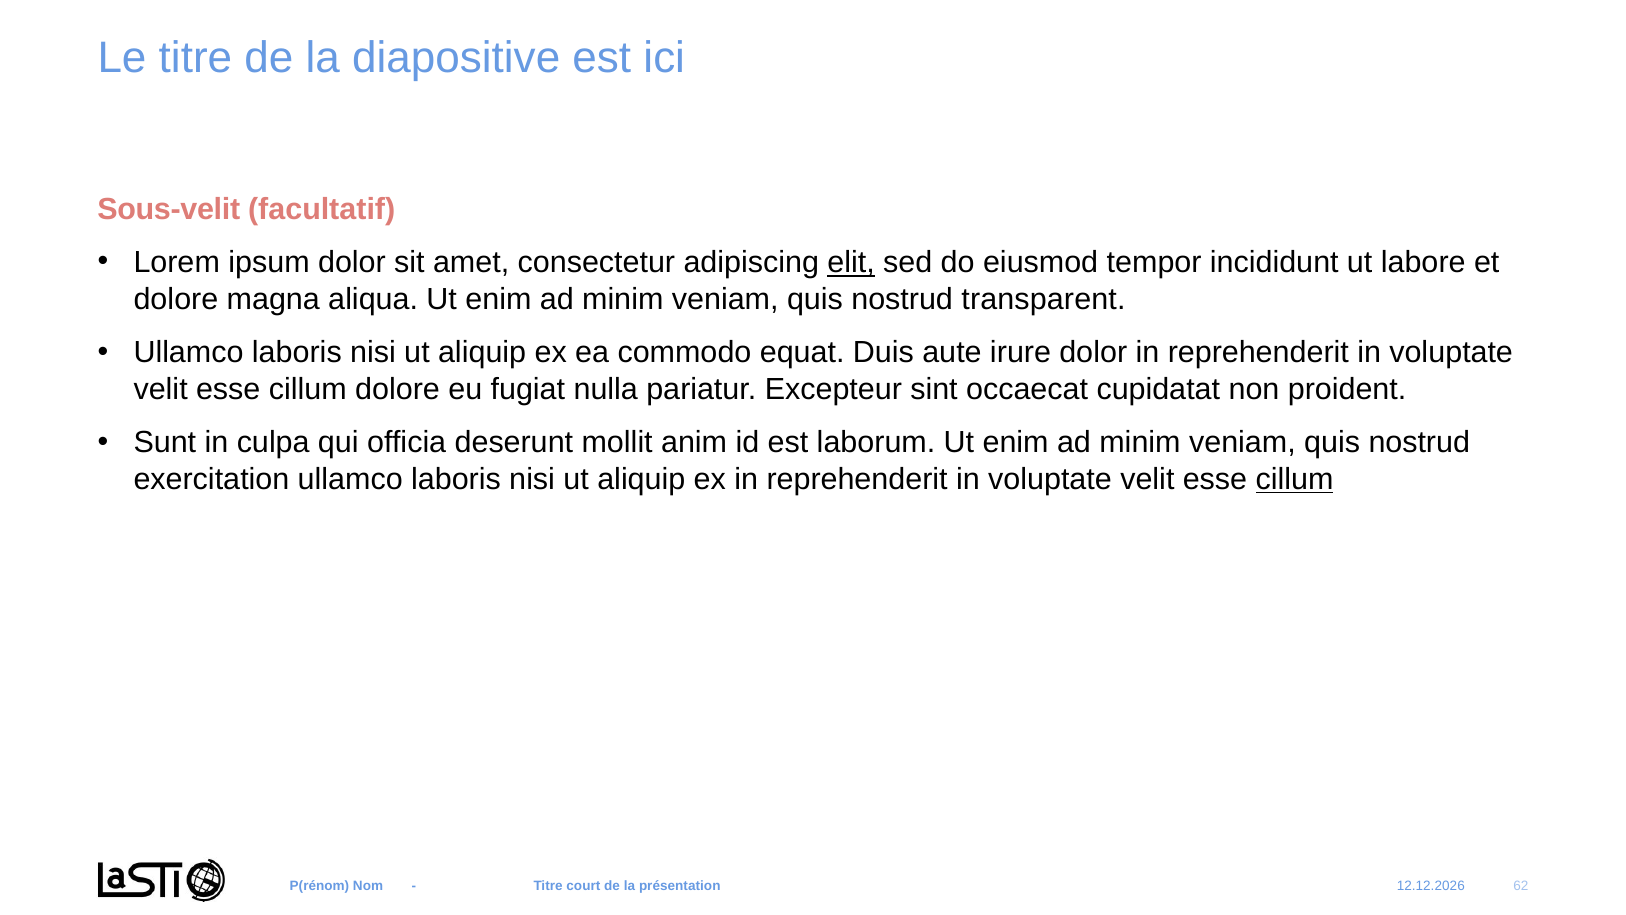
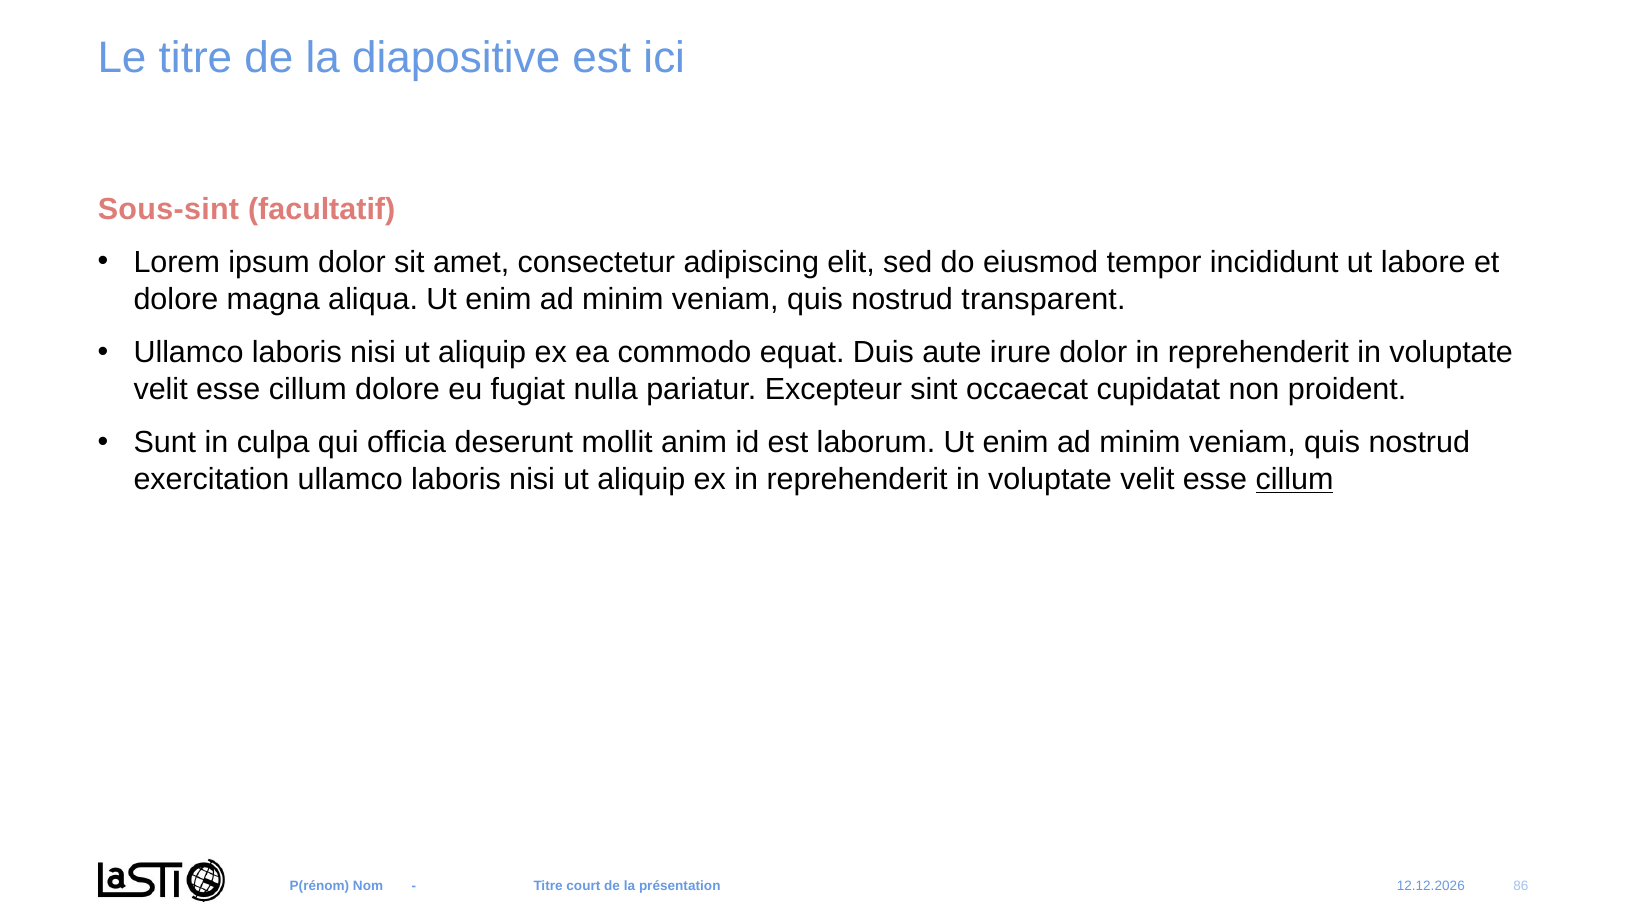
Sous-velit: Sous-velit -> Sous-sint
elit underline: present -> none
62: 62 -> 86
